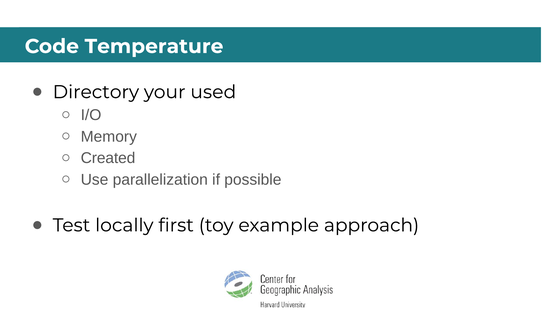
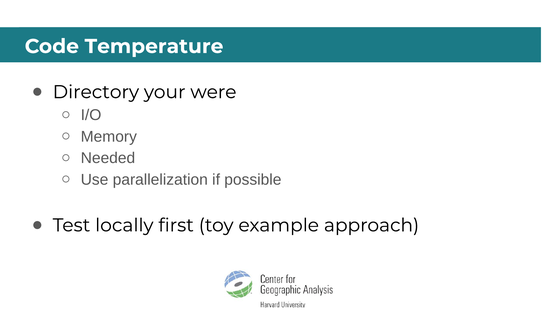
used: used -> were
Created: Created -> Needed
